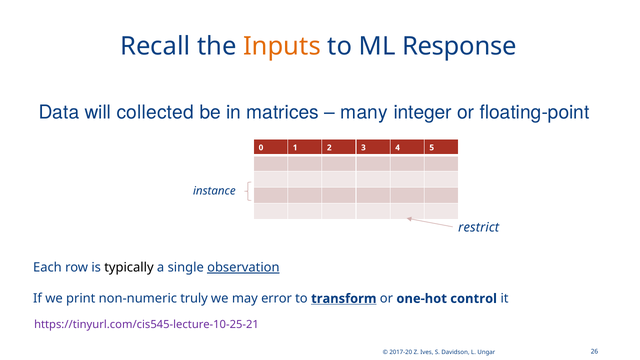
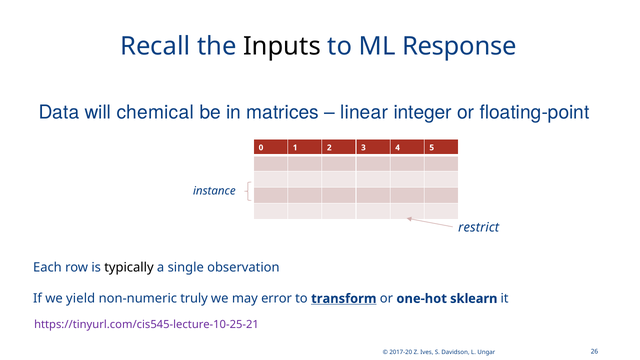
Inputs colour: orange -> black
collected: collected -> chemical
many: many -> linear
observation underline: present -> none
print: print -> yield
control: control -> sklearn
